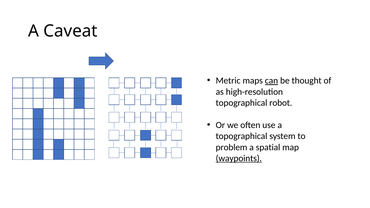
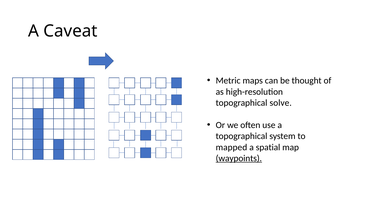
can underline: present -> none
robot: robot -> solve
problem: problem -> mapped
